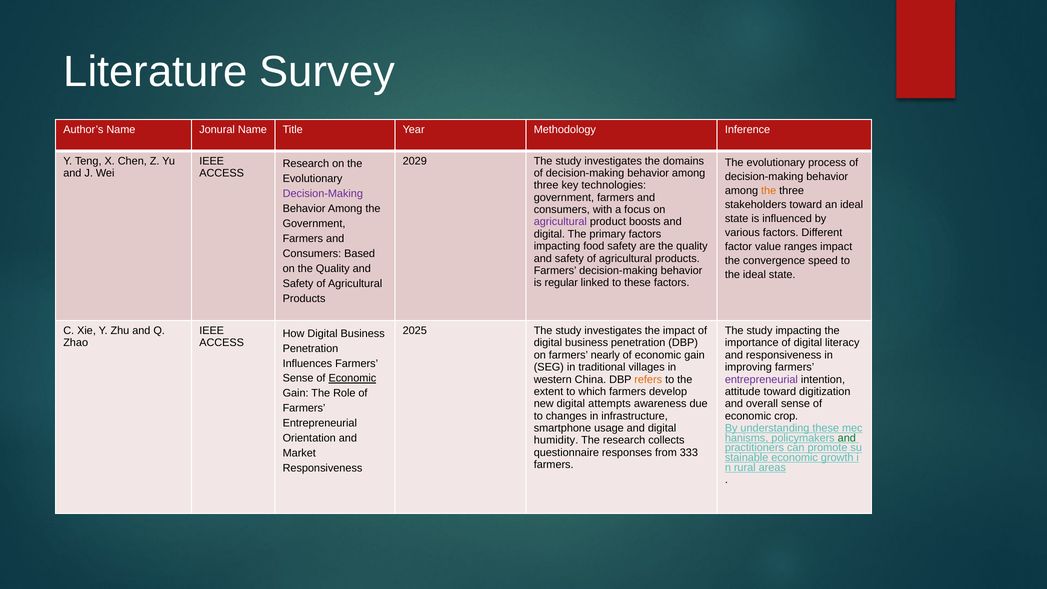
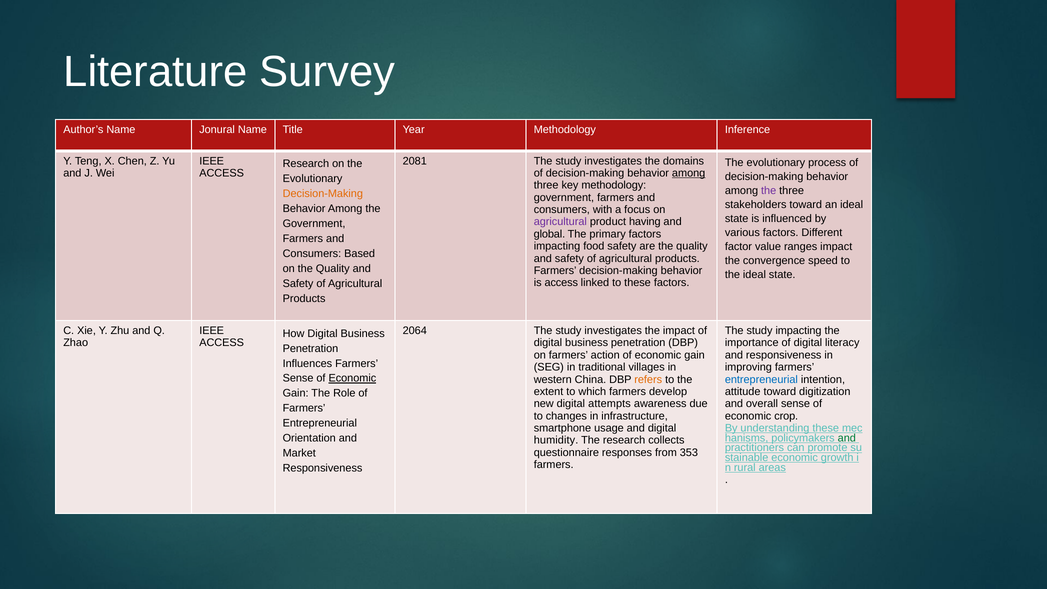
2029: 2029 -> 2081
among at (689, 173) underline: none -> present
key technologies: technologies -> methodology
the at (769, 191) colour: orange -> purple
Decision-Making at (323, 194) colour: purple -> orange
boosts: boosts -> having
digital at (549, 234): digital -> global
is regular: regular -> access
2025: 2025 -> 2064
nearly: nearly -> action
entrepreneurial at (761, 379) colour: purple -> blue
333: 333 -> 353
